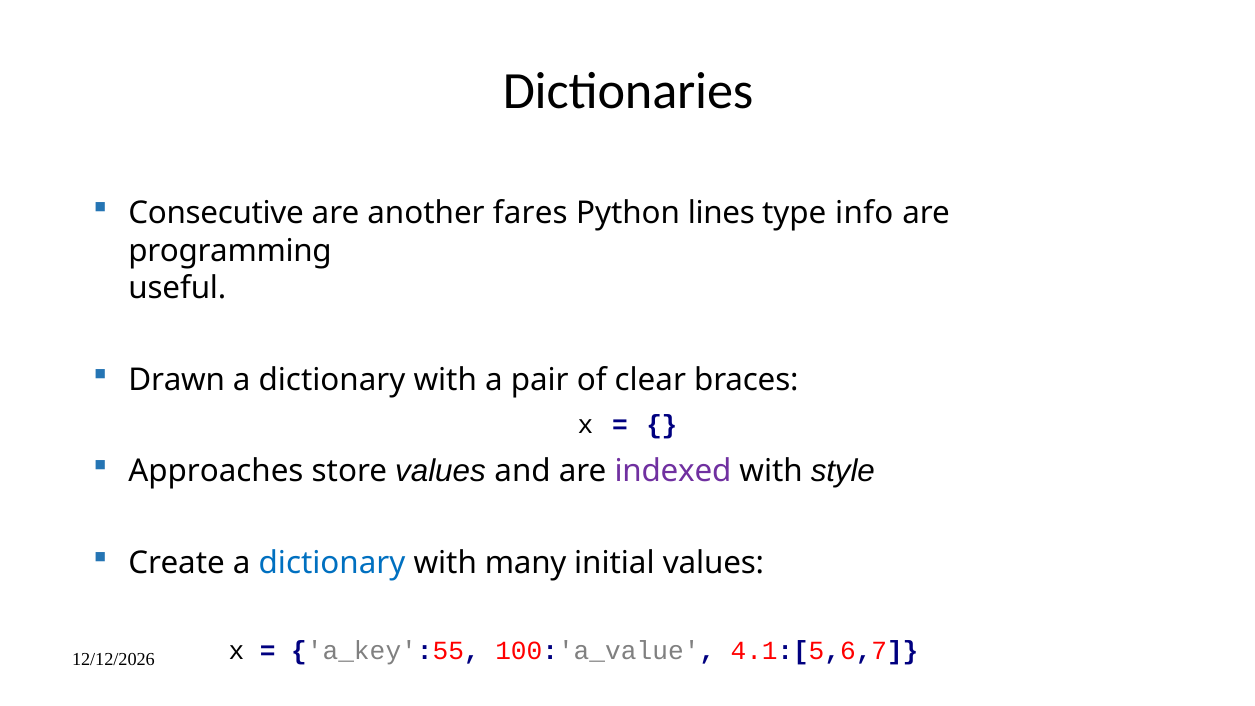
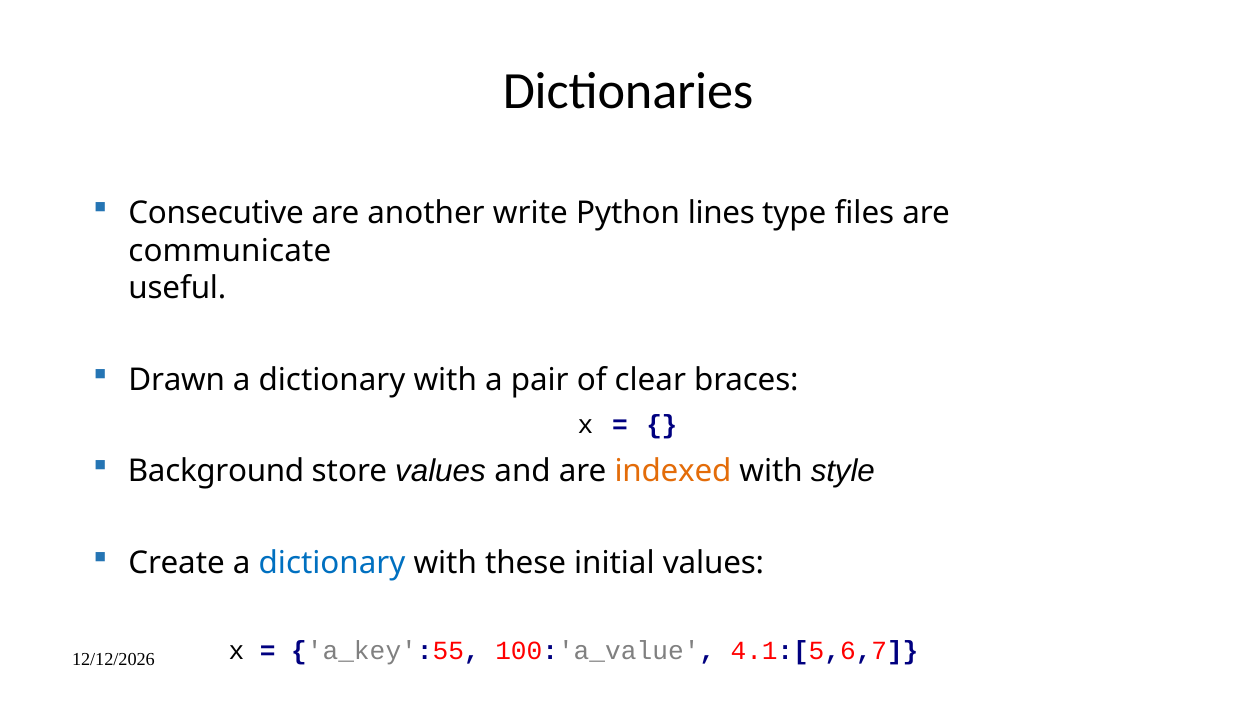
fares: fares -> write
info: info -> files
programming: programming -> communicate
Approaches: Approaches -> Background
indexed colour: purple -> orange
many: many -> these
